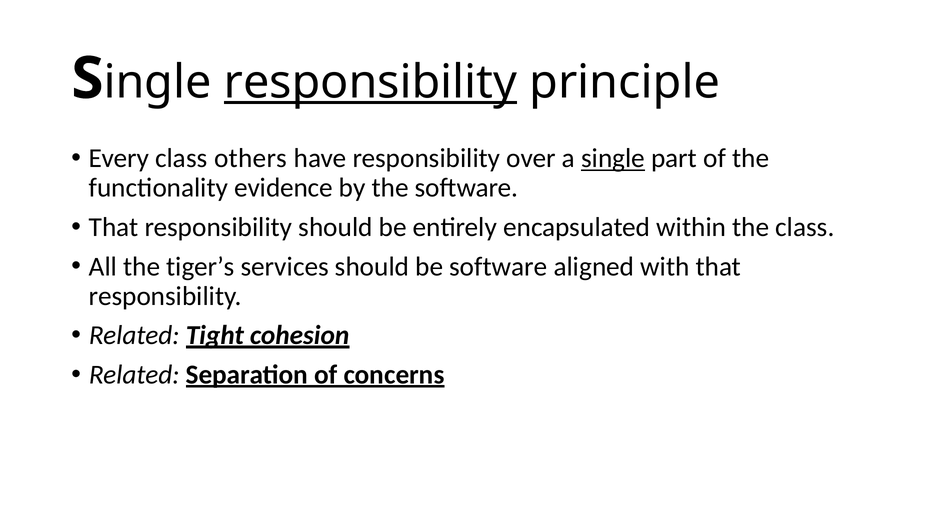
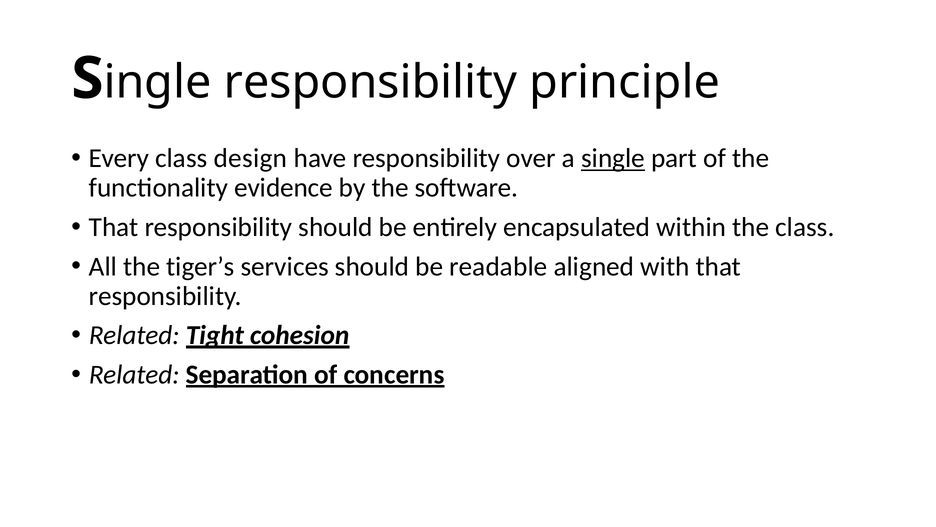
responsibility at (370, 82) underline: present -> none
others: others -> design
be software: software -> readable
